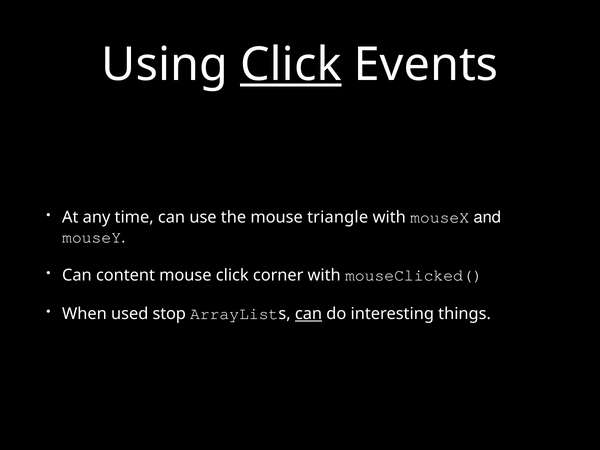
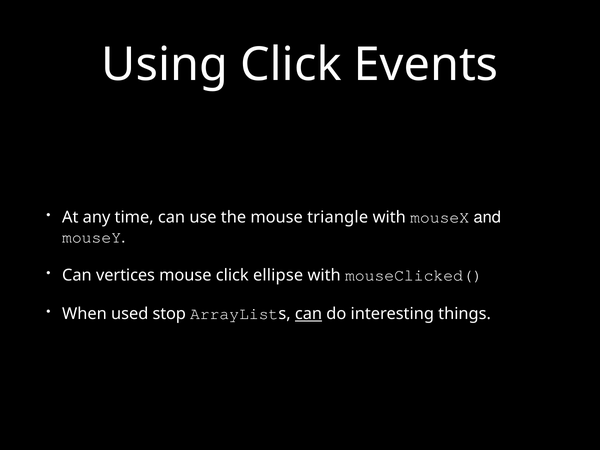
Click at (291, 65) underline: present -> none
content: content -> vertices
corner: corner -> ellipse
